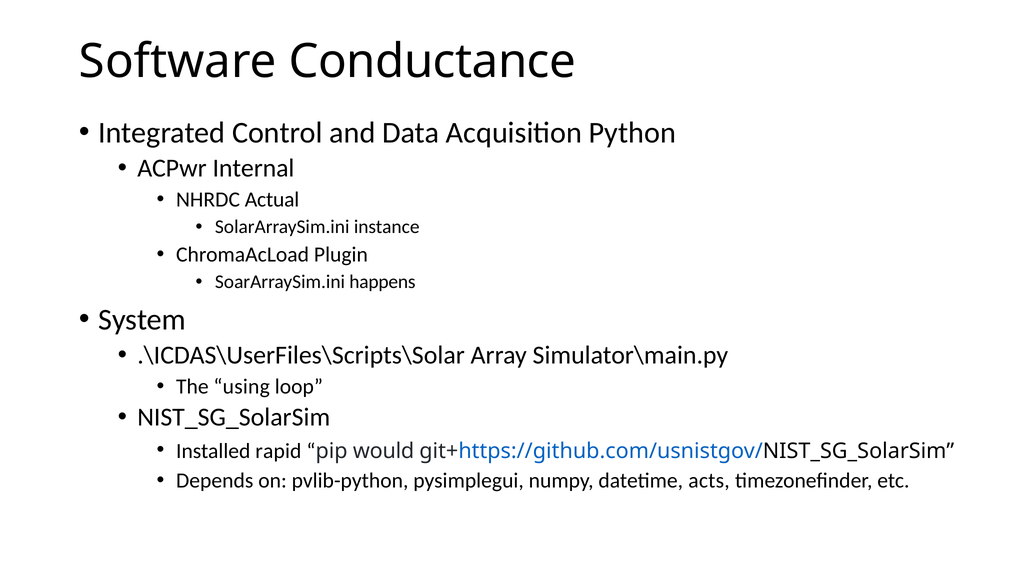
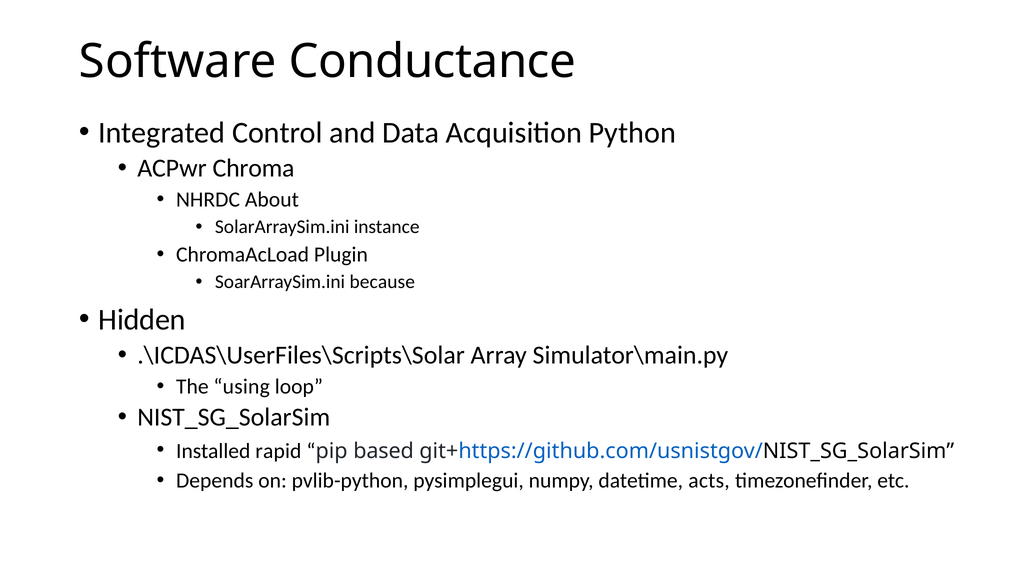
Internal: Internal -> Chroma
Actual: Actual -> About
happens: happens -> because
System: System -> Hidden
would: would -> based
